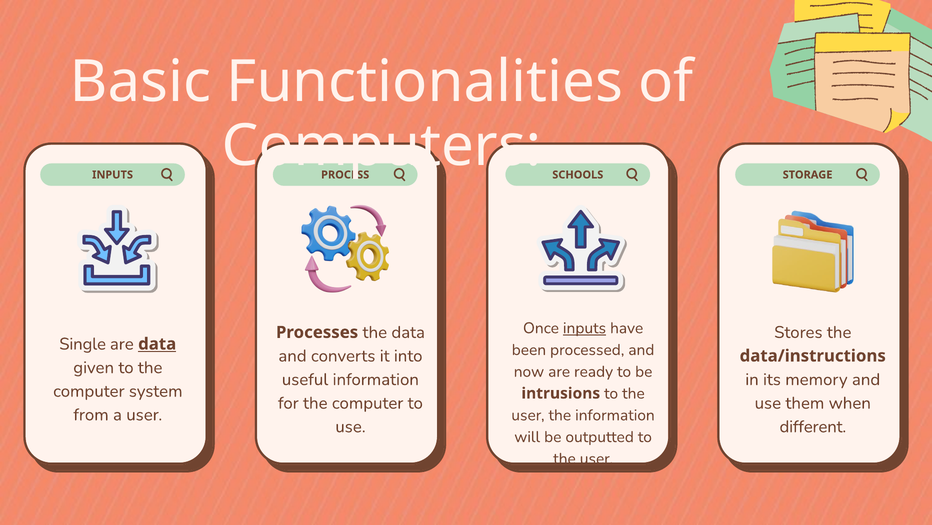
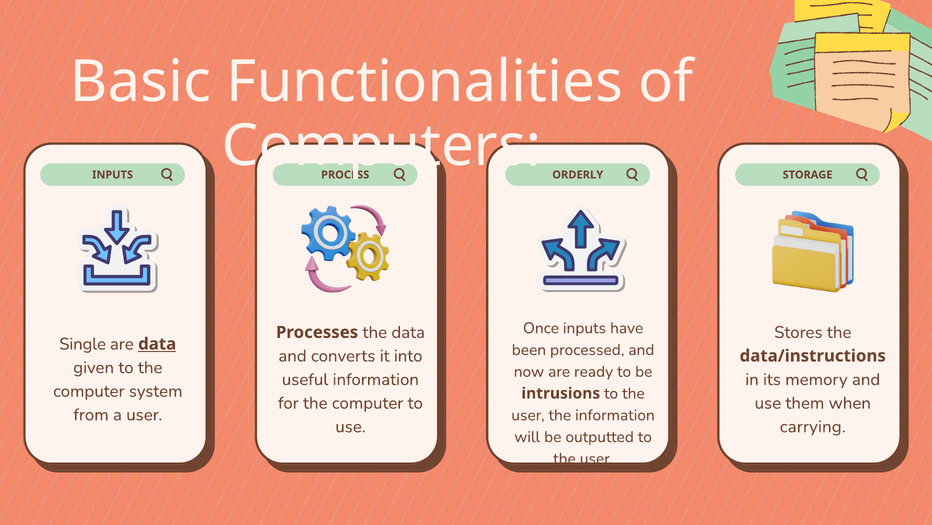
SCHOOLS: SCHOOLS -> ORDERLY
inputs at (584, 328) underline: present -> none
different: different -> carrying
